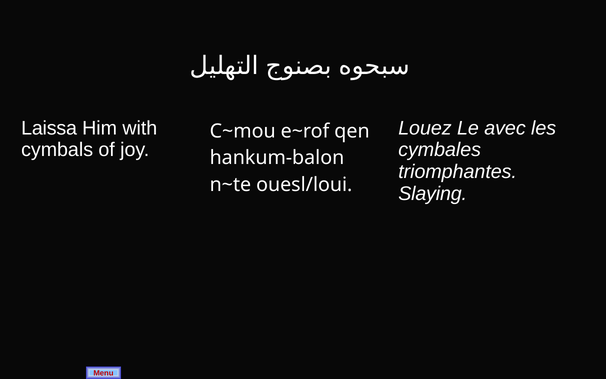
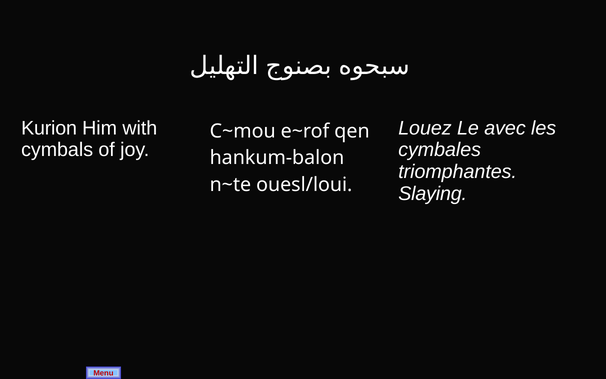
Laissa: Laissa -> Kurion
